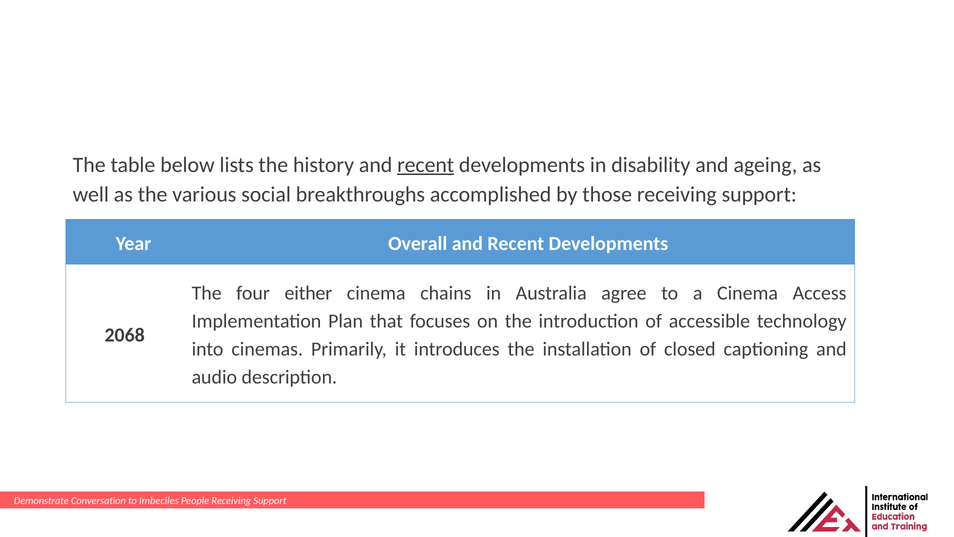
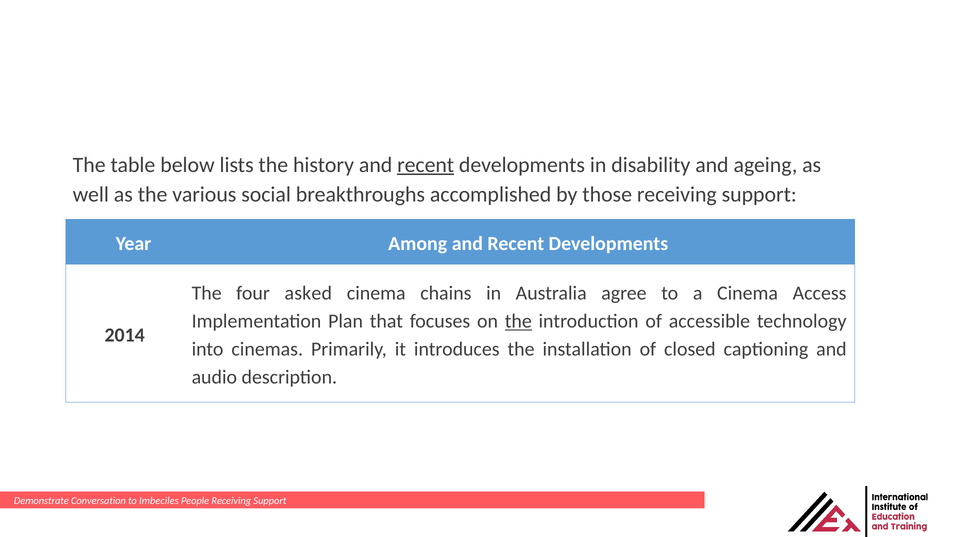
Overall: Overall -> Among
either: either -> asked
the at (518, 321) underline: none -> present
2068: 2068 -> 2014
